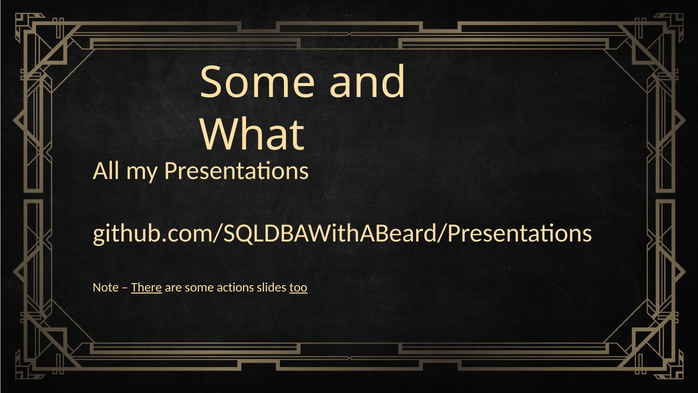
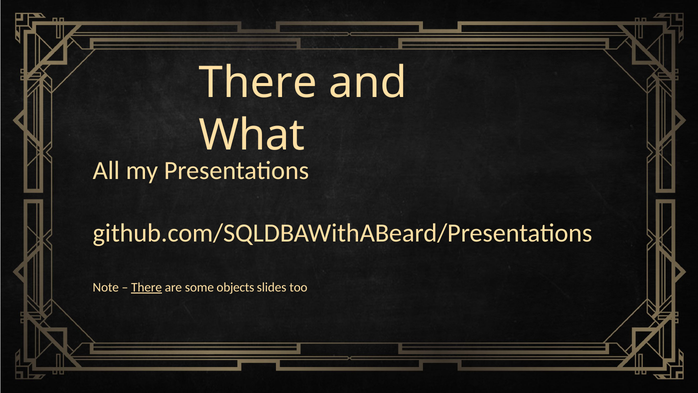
Some at (258, 83): Some -> There
actions: actions -> objects
too underline: present -> none
